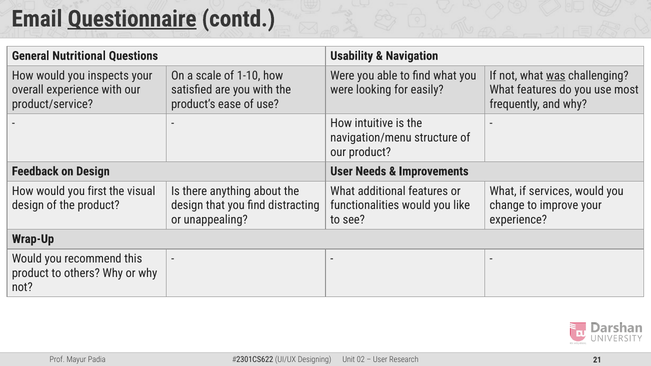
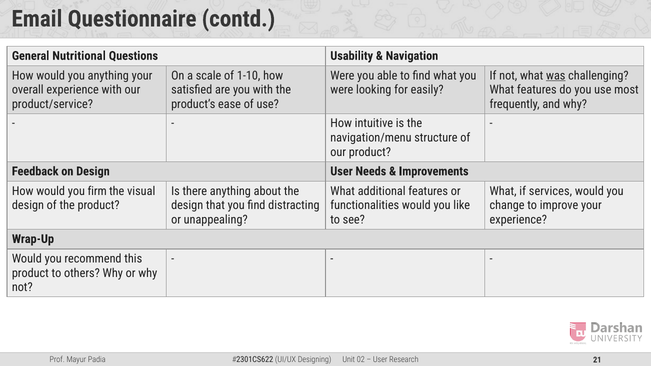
Questionnaire underline: present -> none
you inspects: inspects -> anything
first: first -> firm
